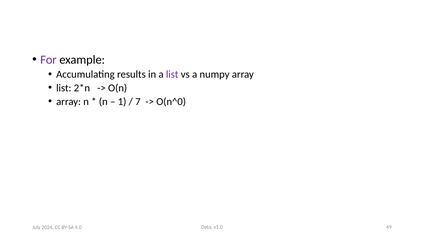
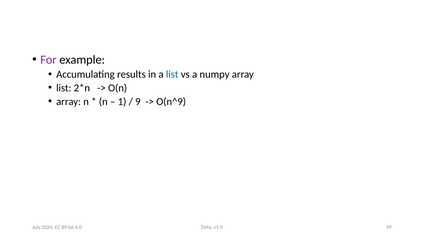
list at (172, 74) colour: purple -> blue
7: 7 -> 9
O(n^0: O(n^0 -> O(n^9
